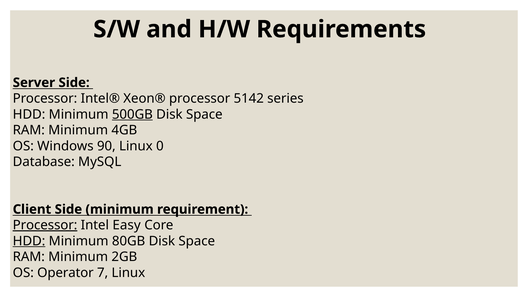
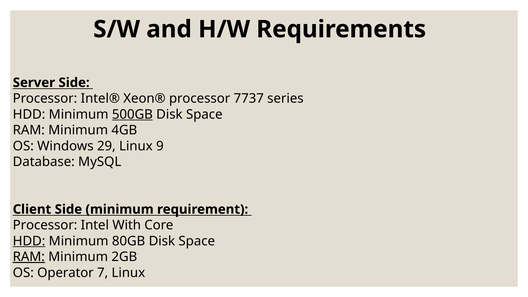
5142: 5142 -> 7737
90: 90 -> 29
0: 0 -> 9
Processor at (45, 225) underline: present -> none
Easy: Easy -> With
RAM at (29, 257) underline: none -> present
